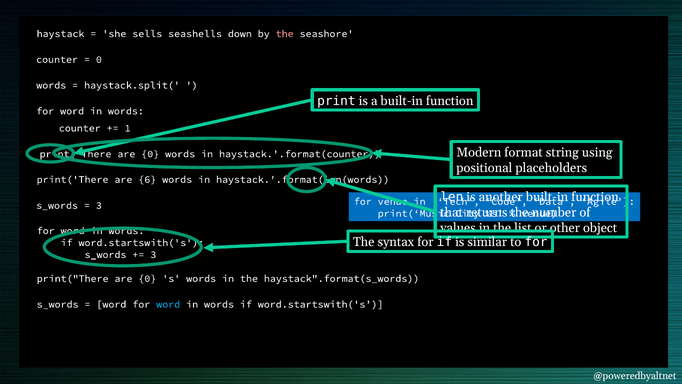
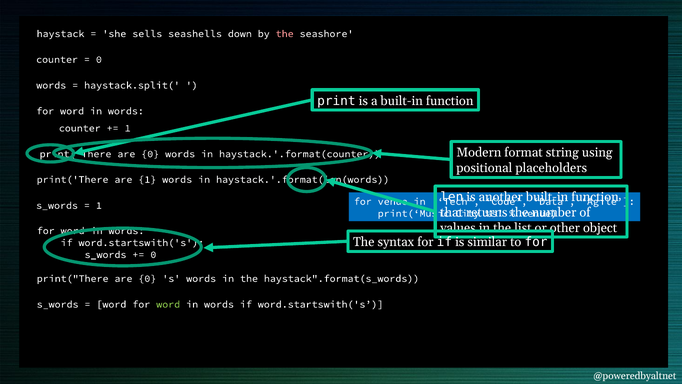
are 6: 6 -> 1
3 at (99, 205): 3 -> 1
3 at (153, 254): 3 -> 0
word at (168, 304) colour: light blue -> light green
